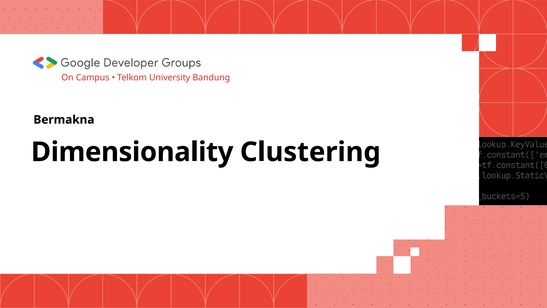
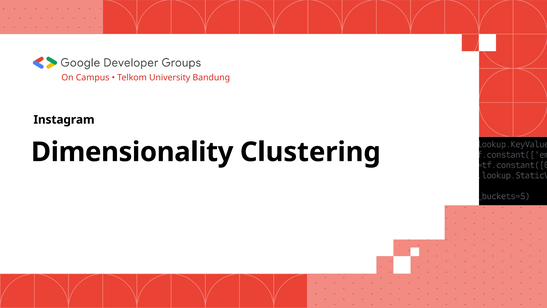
Bermakna: Bermakna -> Instagram
